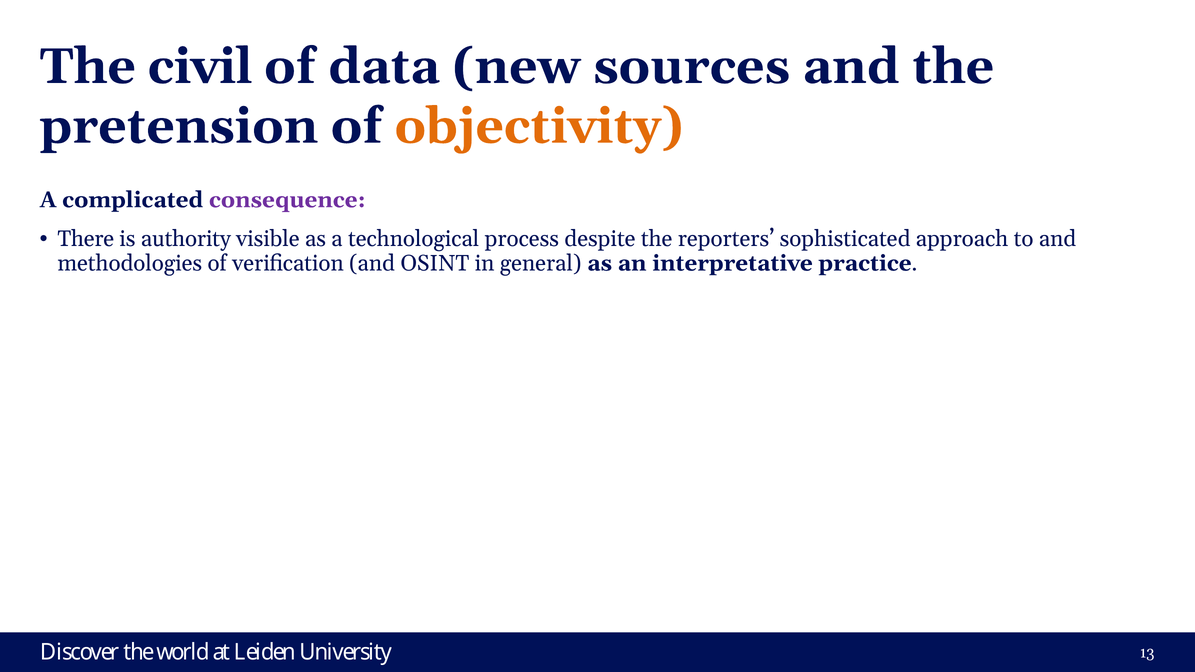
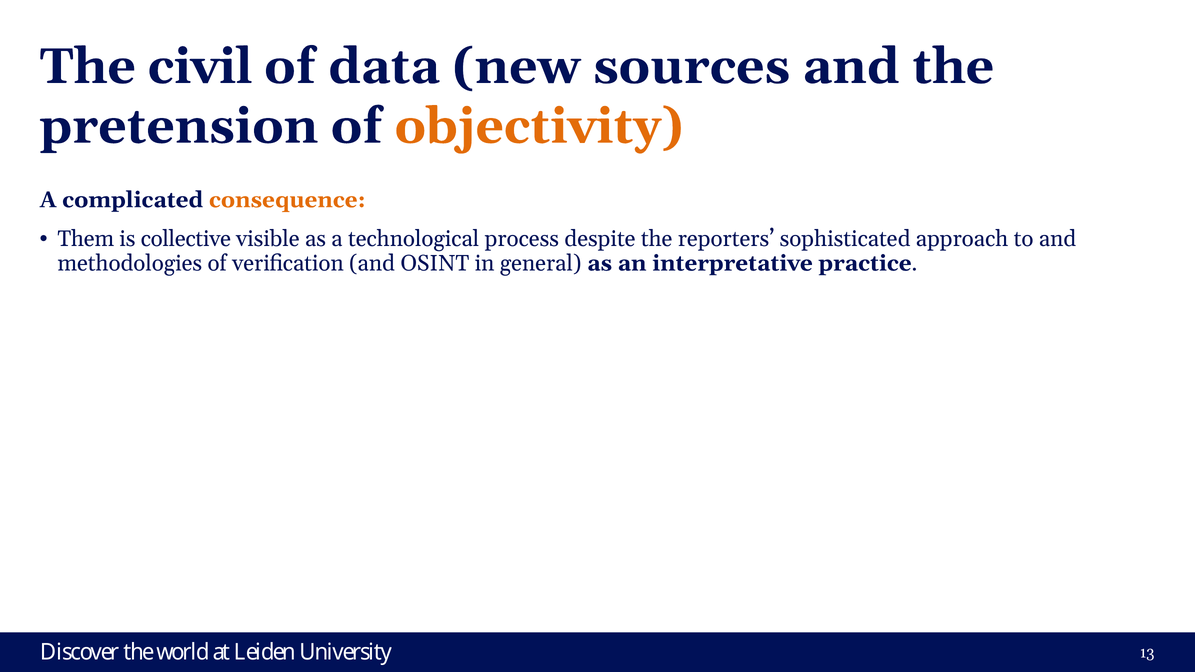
consequence colour: purple -> orange
There: There -> Them
authority: authority -> collective
